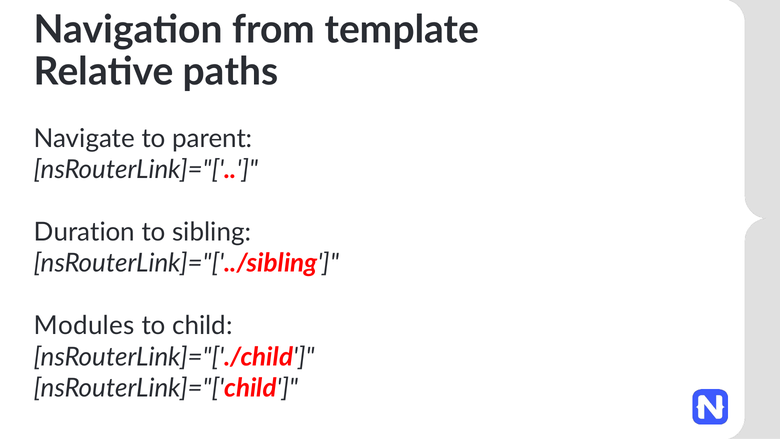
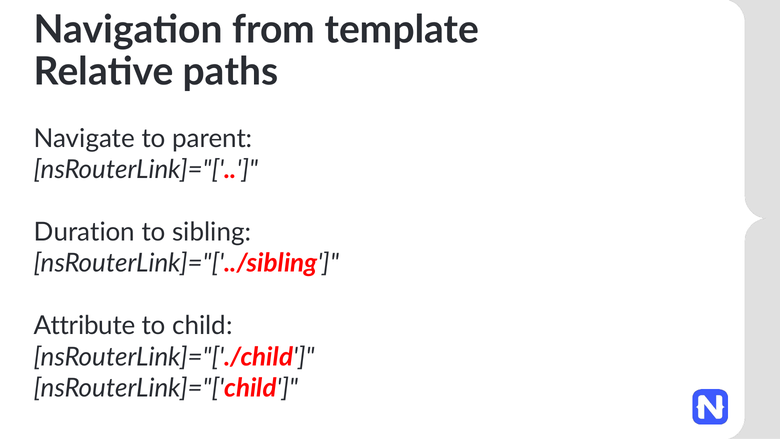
Modules: Modules -> Attribute
